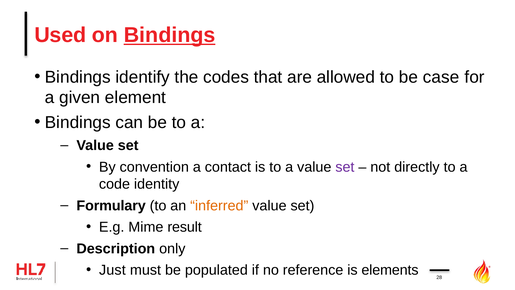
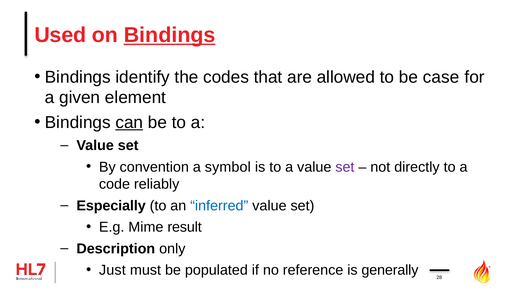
can underline: none -> present
contact: contact -> symbol
identity: identity -> reliably
Formulary: Formulary -> Especially
inferred colour: orange -> blue
elements: elements -> generally
